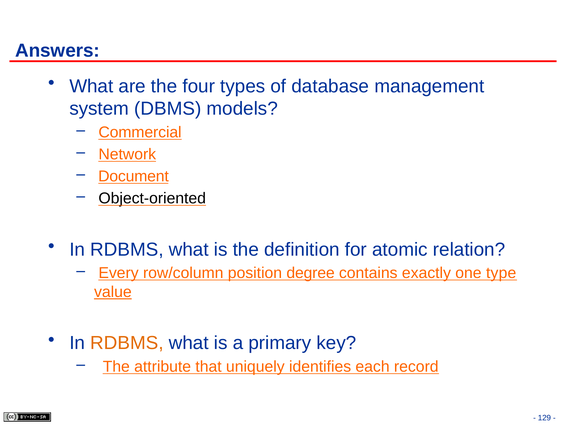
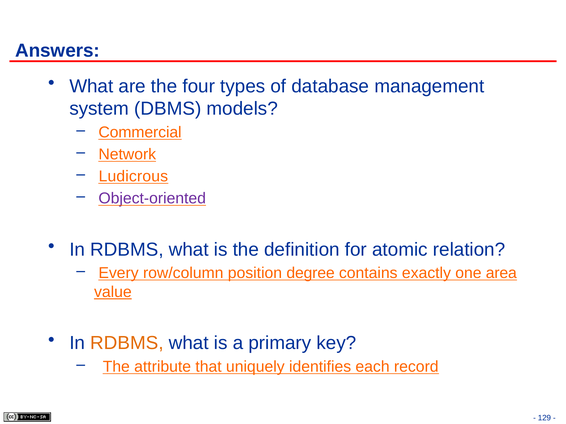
Document: Document -> Ludicrous
Object-oriented colour: black -> purple
type: type -> area
